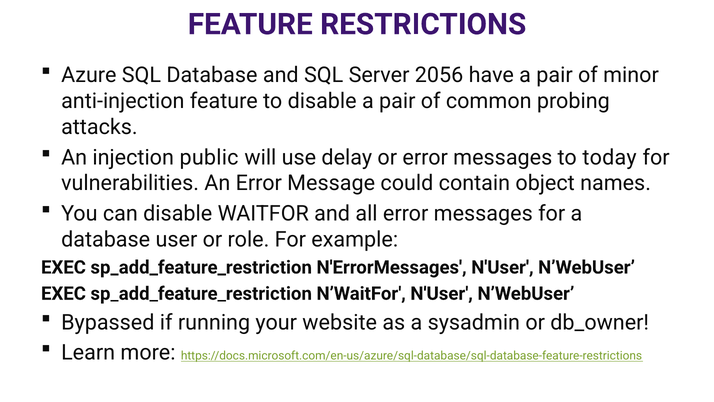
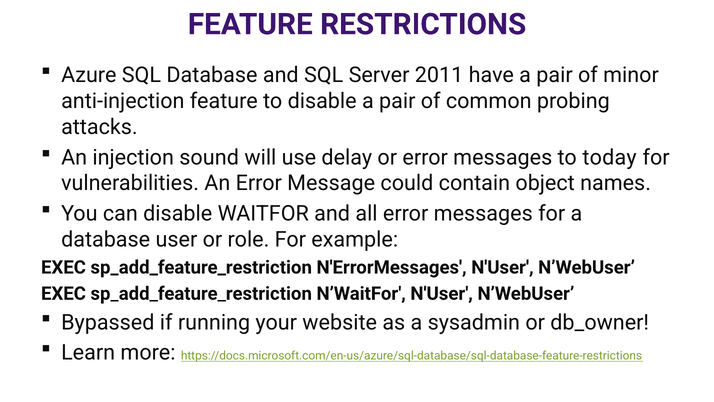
2056: 2056 -> 2011
public: public -> sound
